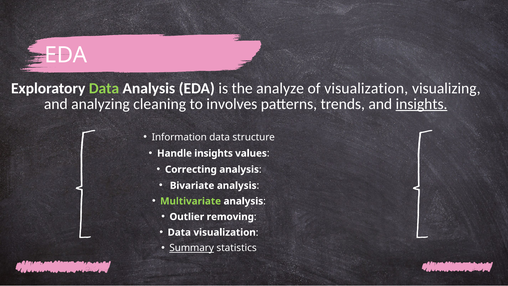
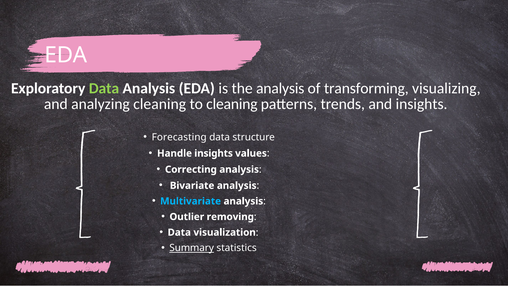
the analyze: analyze -> analysis
of visualization: visualization -> transforming
to involves: involves -> cleaning
insights at (422, 104) underline: present -> none
Information: Information -> Forecasting
Multivariate colour: light green -> light blue
